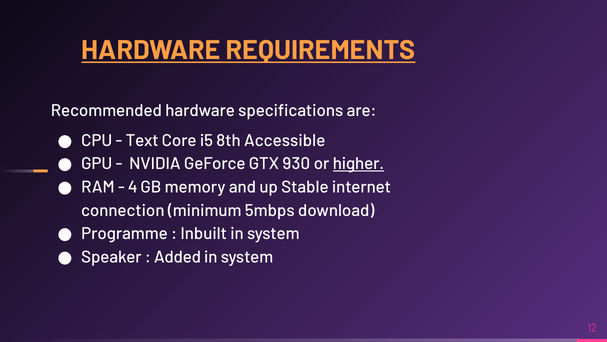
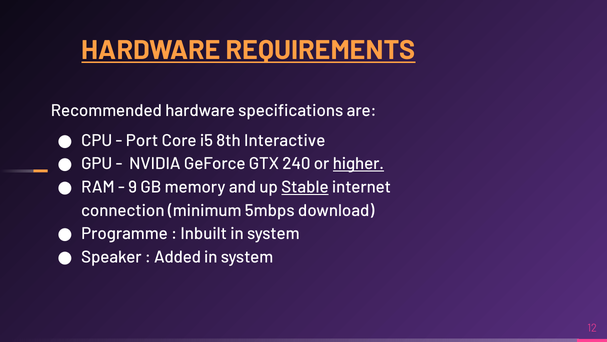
Text: Text -> Port
Accessible: Accessible -> Interactive
930: 930 -> 240
4: 4 -> 9
Stable underline: none -> present
